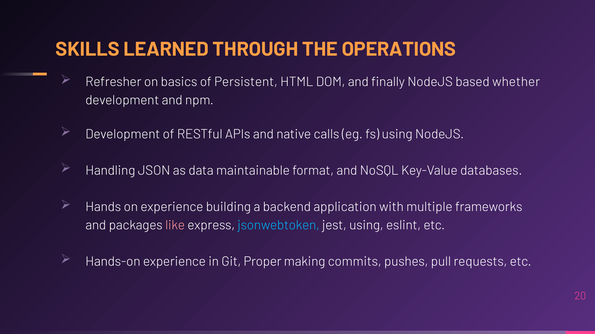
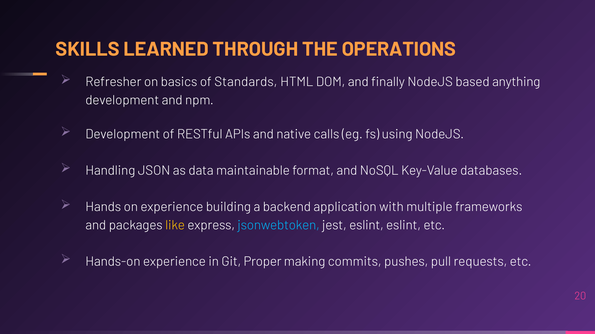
Persistent: Persistent -> Standards
whether: whether -> anything
like colour: pink -> yellow
jest using: using -> eslint
